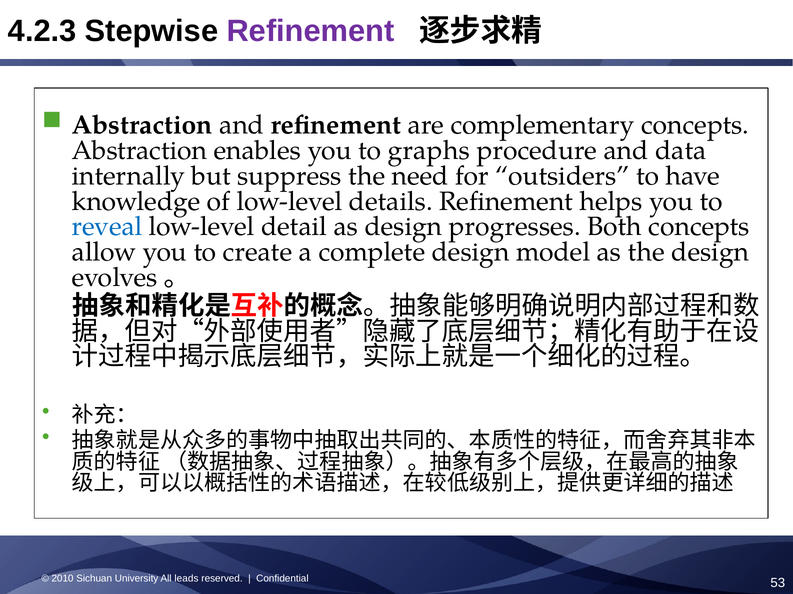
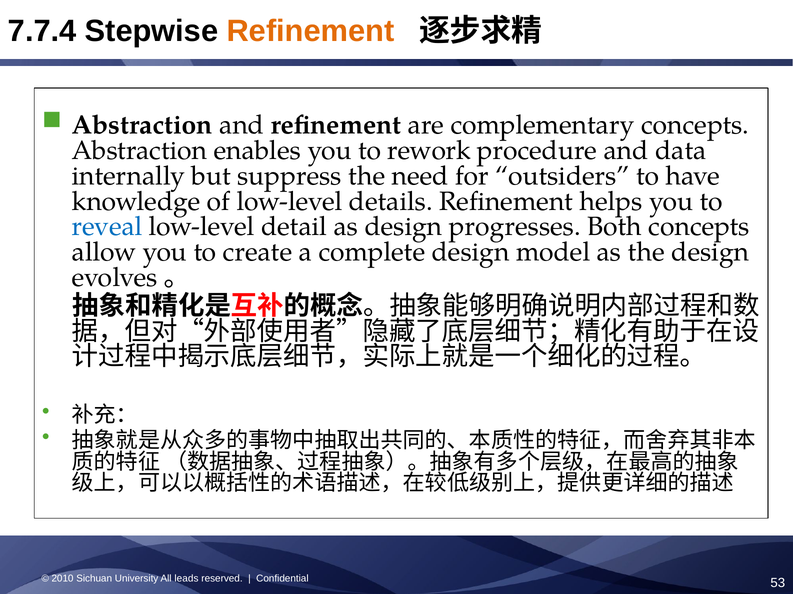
4.2.3: 4.2.3 -> 7.7.4
Refinement at (311, 31) colour: purple -> orange
graphs: graphs -> rework
